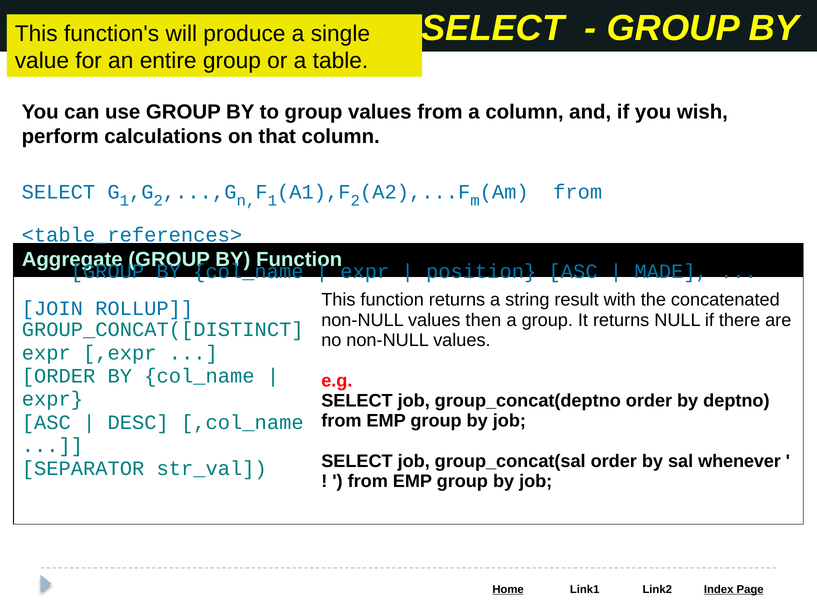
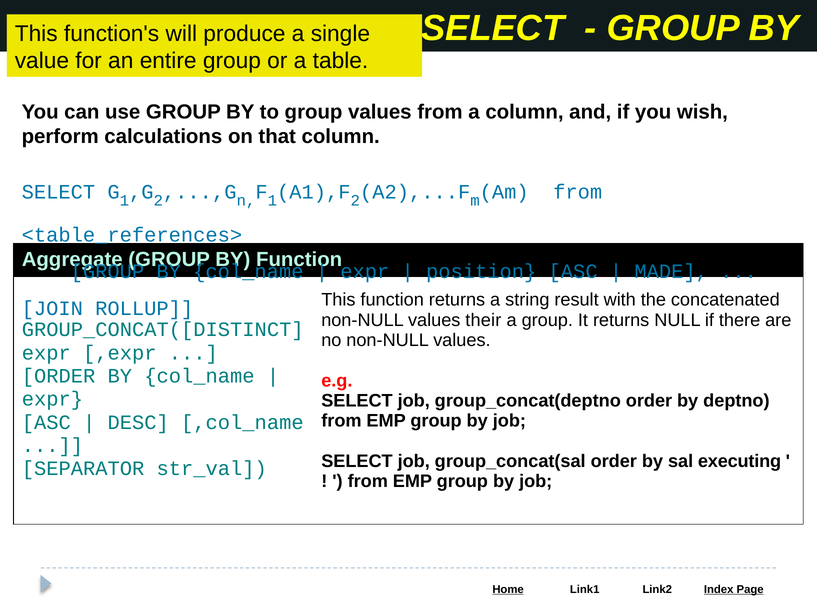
then: then -> their
whenever: whenever -> executing
